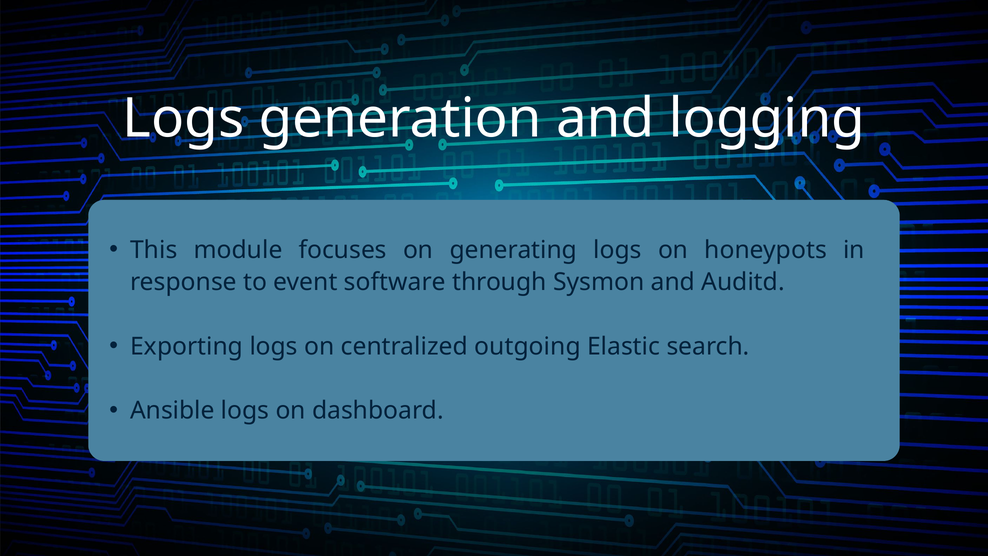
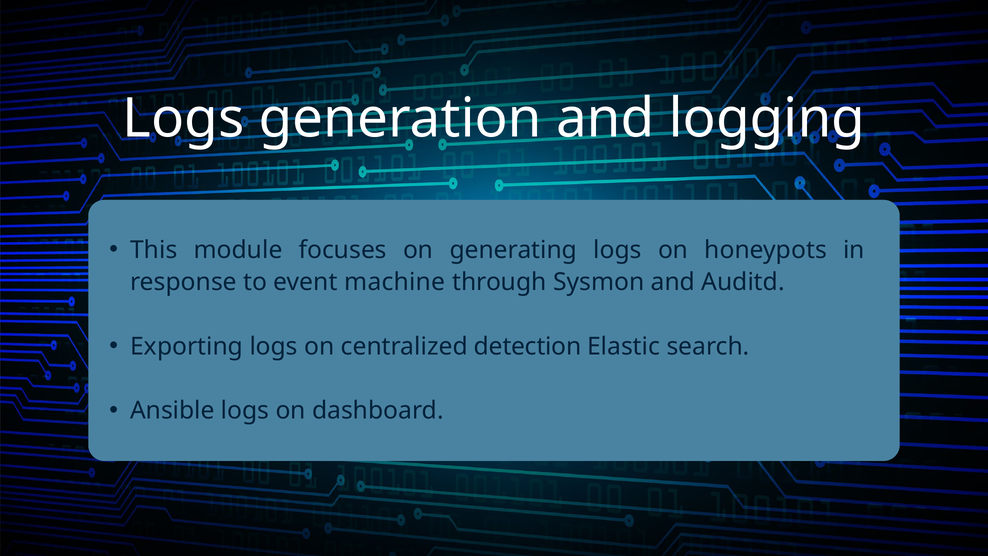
software: software -> machine
outgoing: outgoing -> detection
